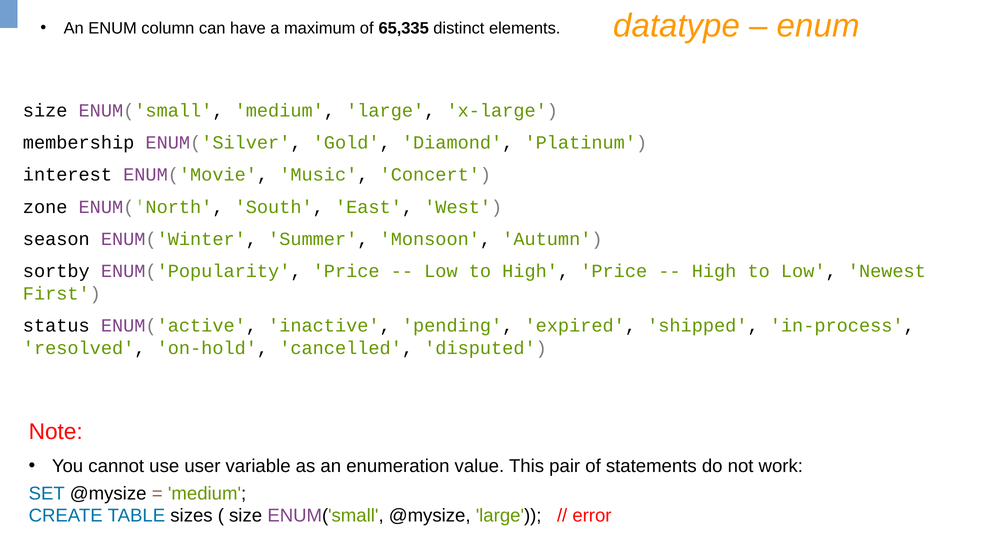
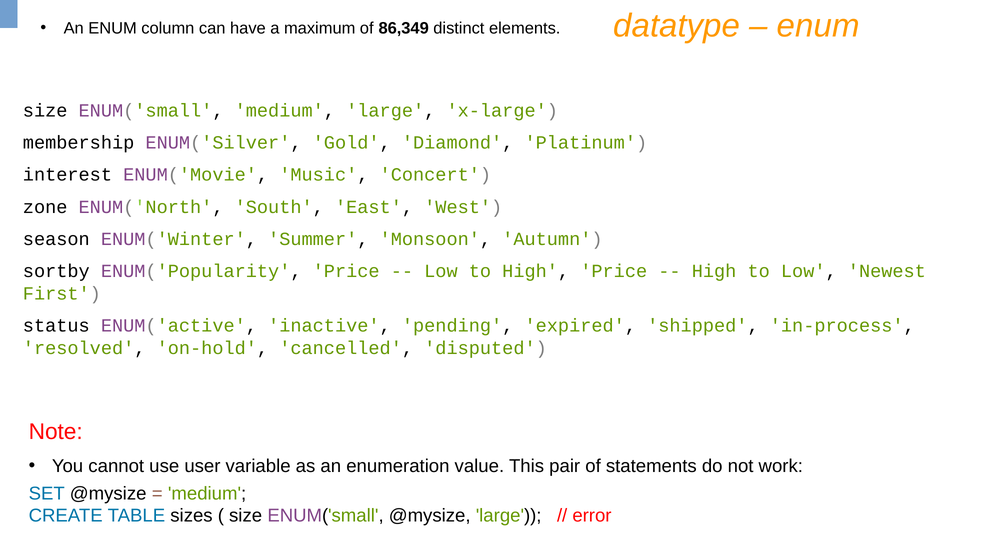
65,335: 65,335 -> 86,349
